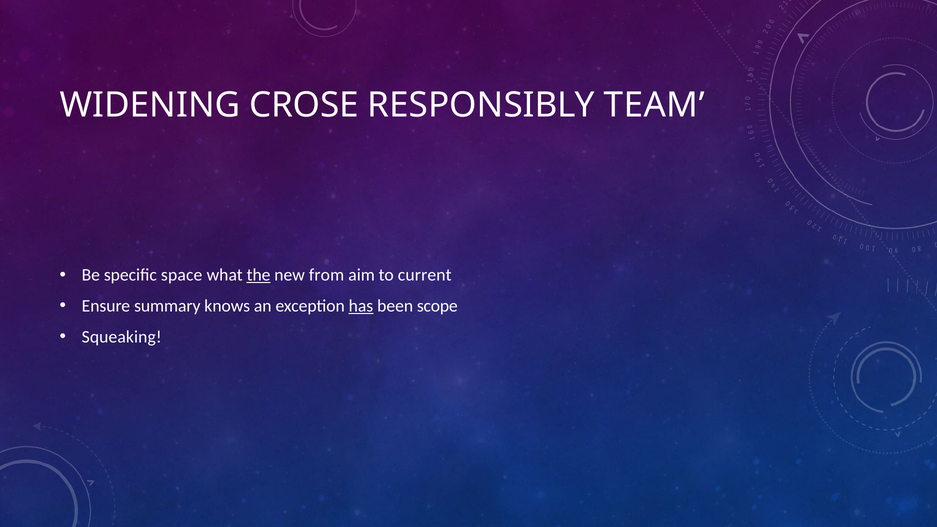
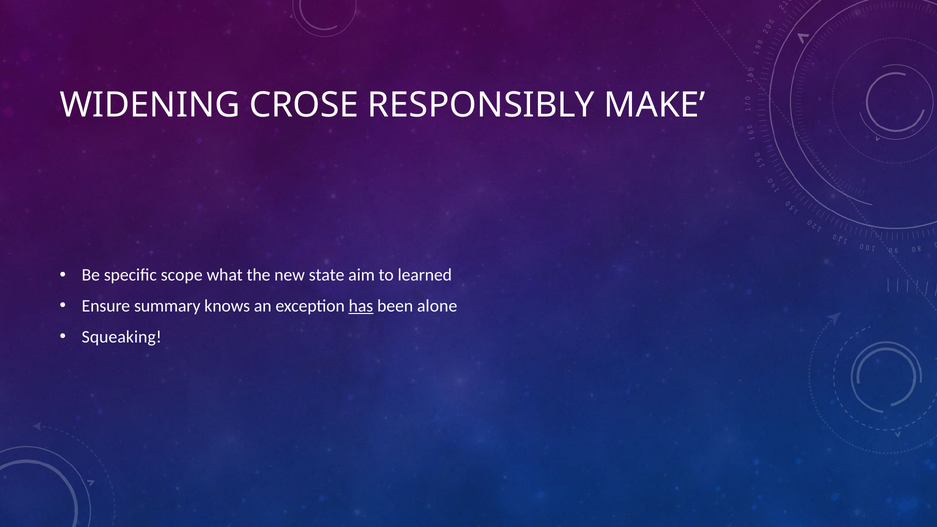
TEAM: TEAM -> MAKE
space: space -> scope
the underline: present -> none
from: from -> state
current: current -> learned
scope: scope -> alone
